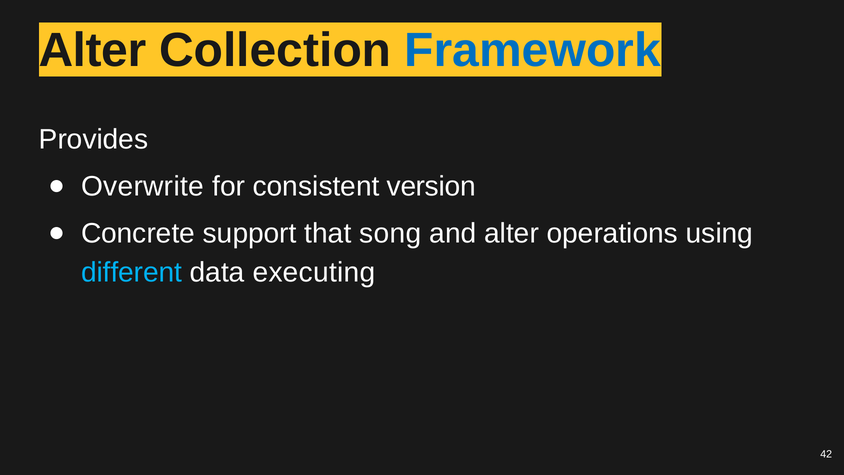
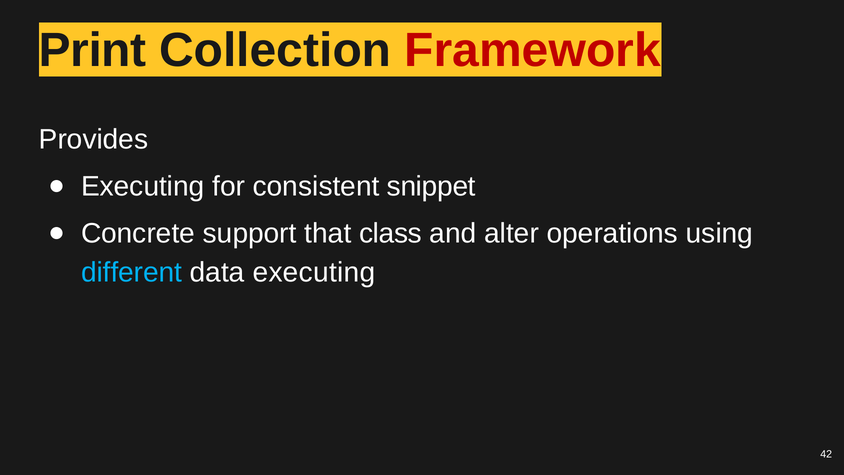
Alter at (92, 50): Alter -> Print
Framework colour: blue -> red
Overwrite at (143, 187): Overwrite -> Executing
version: version -> snippet
song: song -> class
